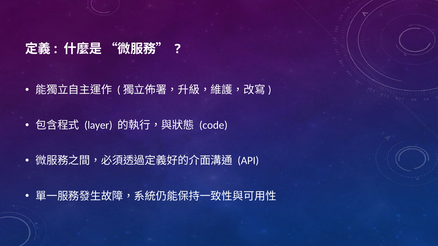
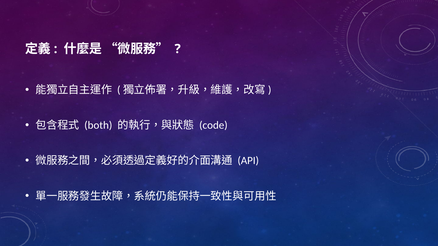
layer: layer -> both
